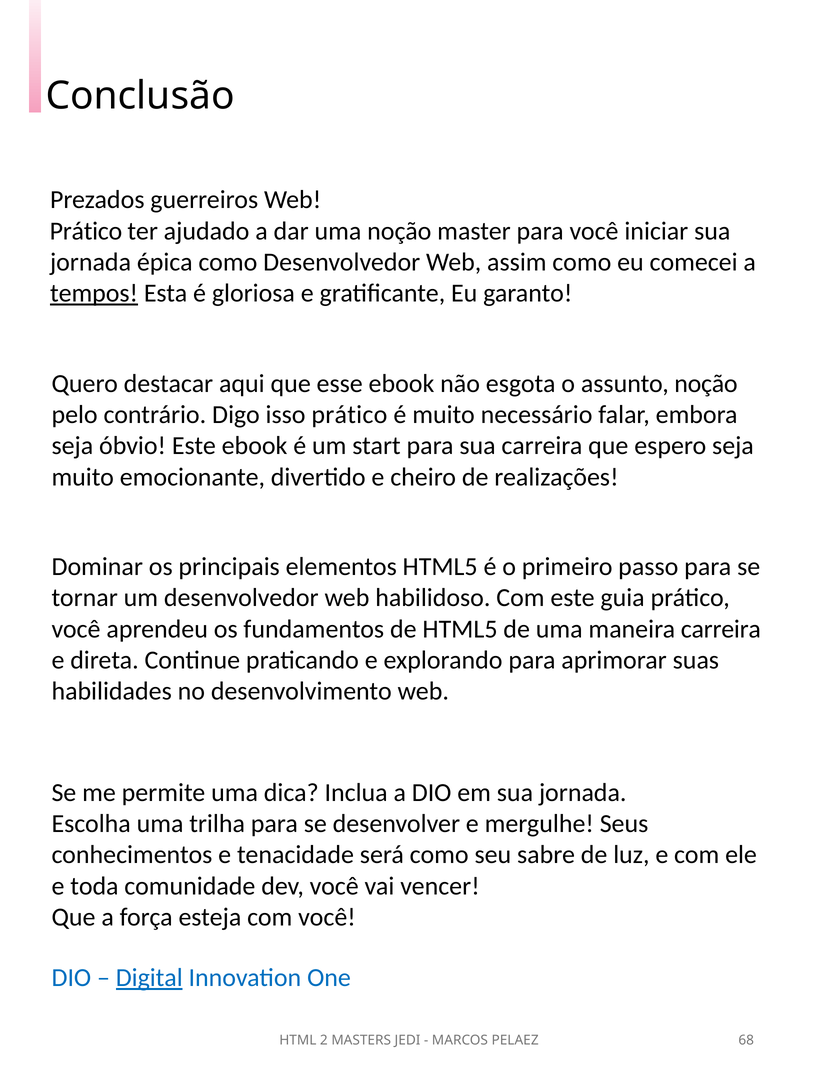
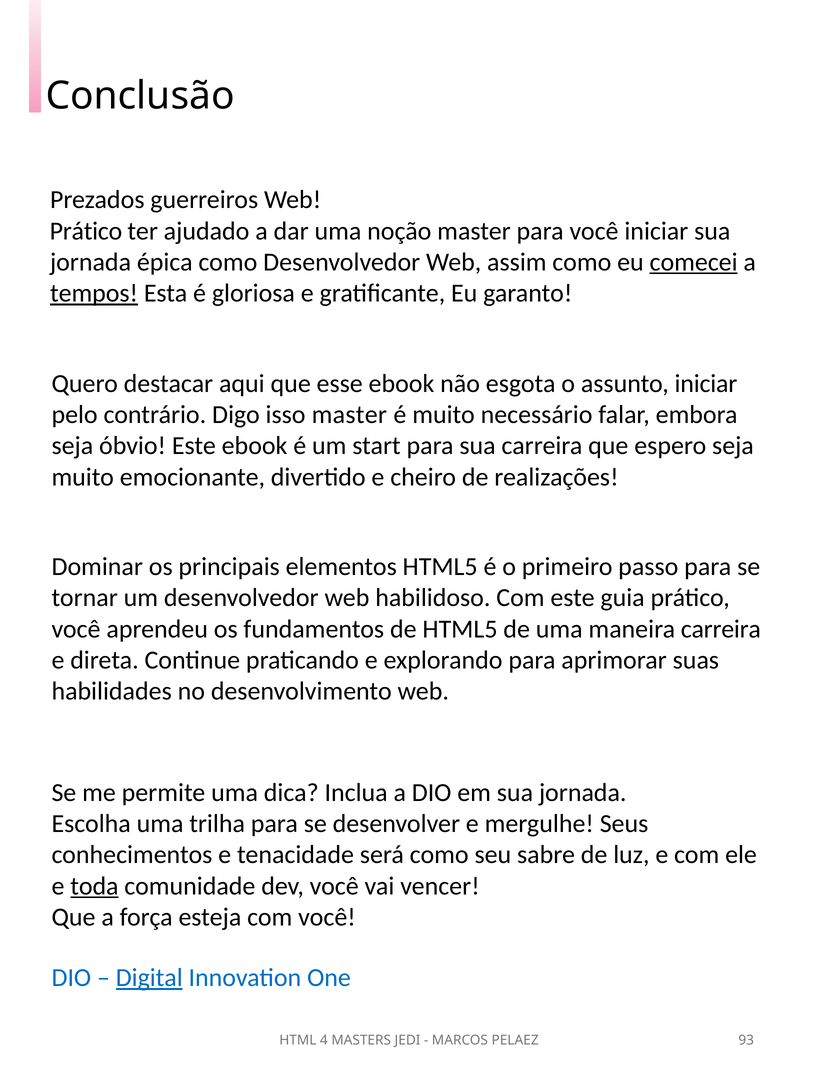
comecei underline: none -> present
assunto noção: noção -> iniciar
isso prático: prático -> master
toda underline: none -> present
2: 2 -> 4
68: 68 -> 93
